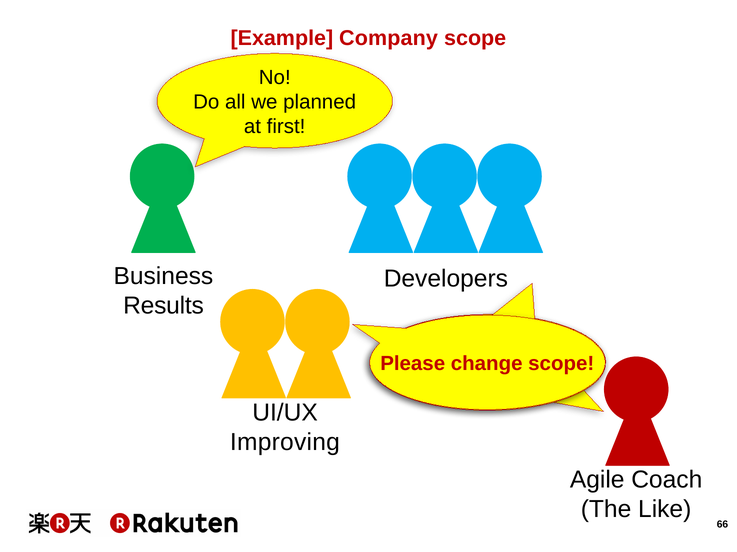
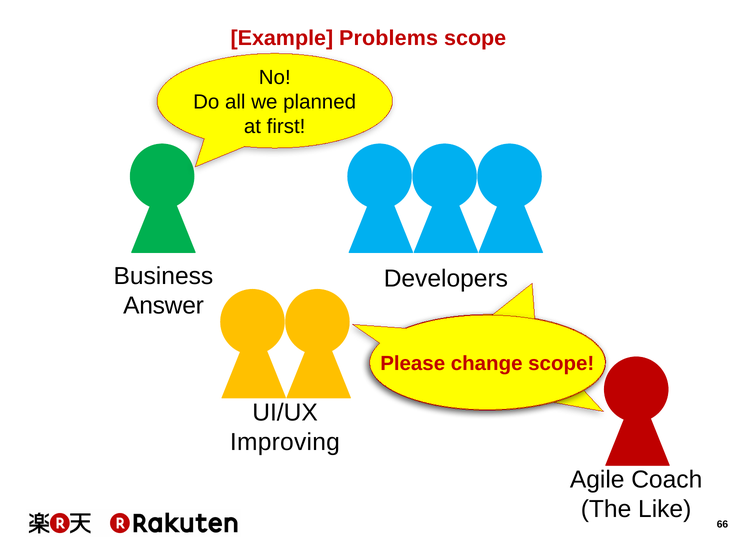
Company: Company -> Problems
Results: Results -> Answer
